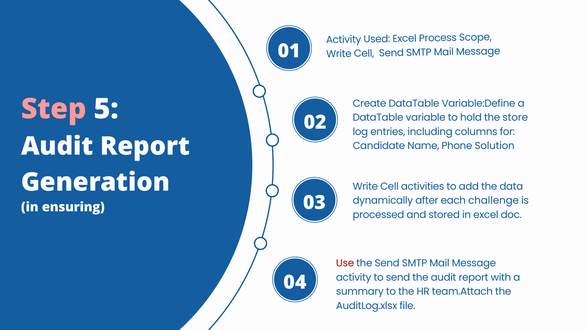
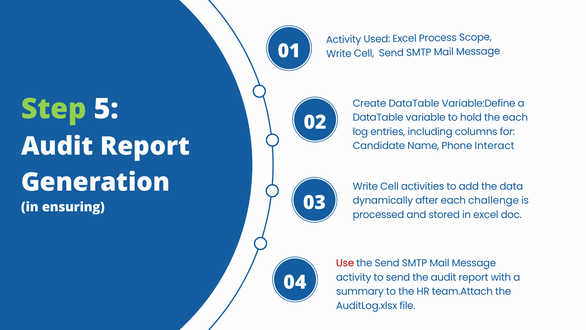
Step colour: pink -> light green
the store: store -> each
Solution: Solution -> Interact
